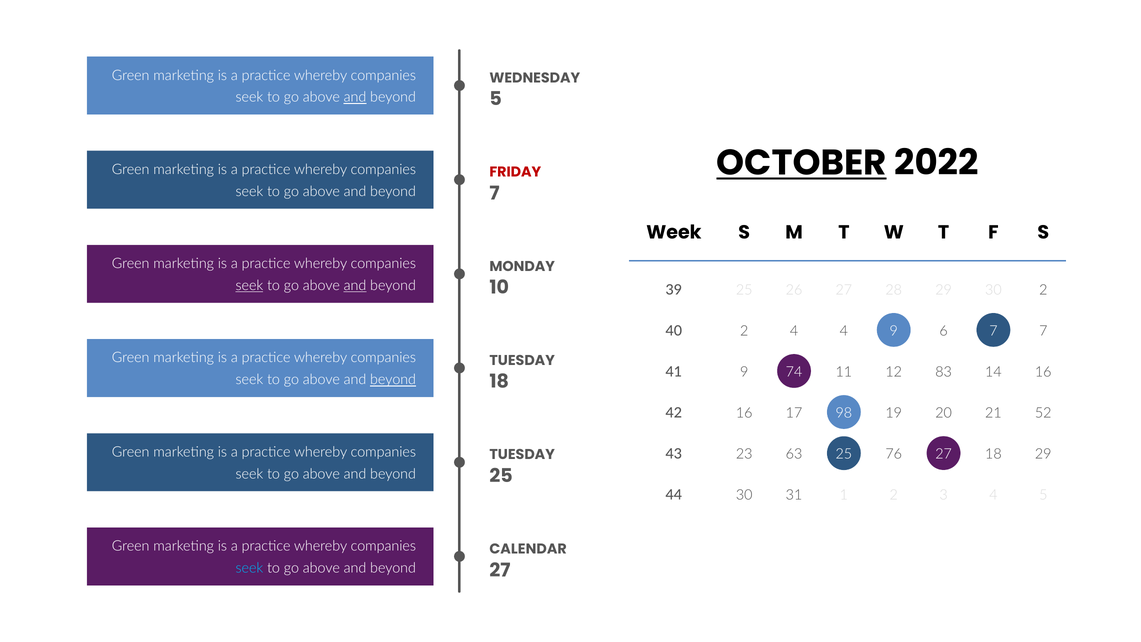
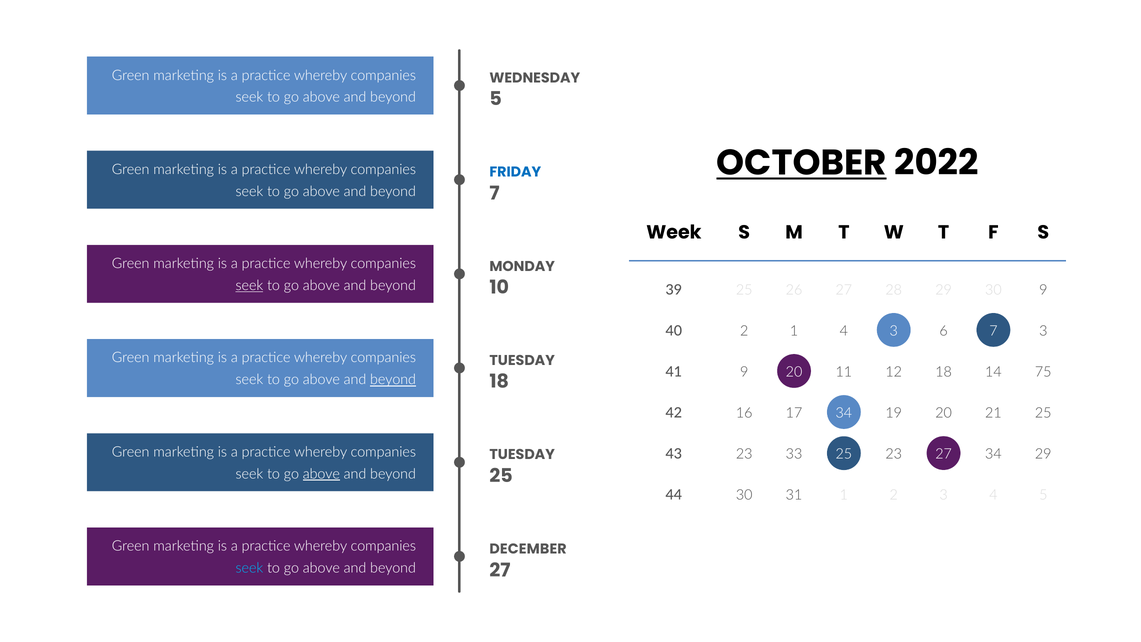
and at (355, 97) underline: present -> none
FRIDAY colour: red -> blue
and at (355, 286) underline: present -> none
30 2: 2 -> 9
2 4: 4 -> 1
4 9: 9 -> 3
7 7: 7 -> 3
9 74: 74 -> 20
12 83: 83 -> 18
14 16: 16 -> 75
17 98: 98 -> 34
21 52: 52 -> 25
63: 63 -> 33
25 76: 76 -> 23
27 18: 18 -> 34
above at (321, 474) underline: none -> present
CALENDAR: CALENDAR -> DECEMBER
